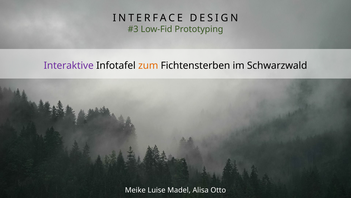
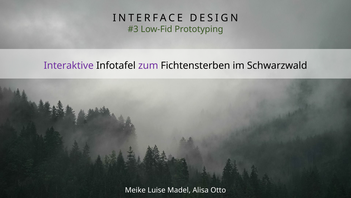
zum colour: orange -> purple
